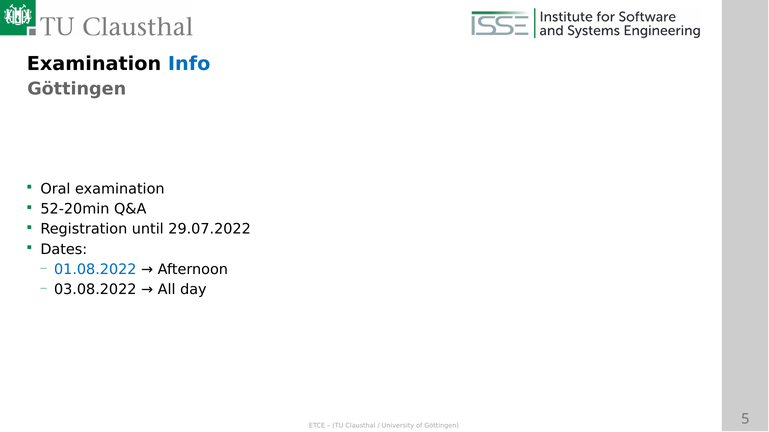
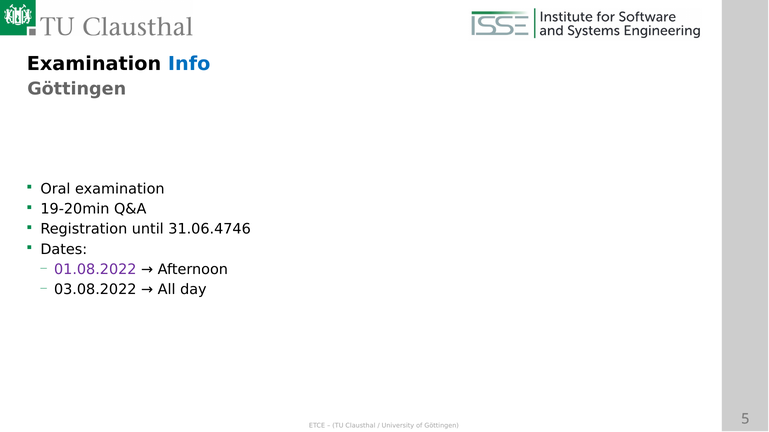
52-20min: 52-20min -> 19-20min
29.07.2022: 29.07.2022 -> 31.06.4746
01.08.2022 colour: blue -> purple
